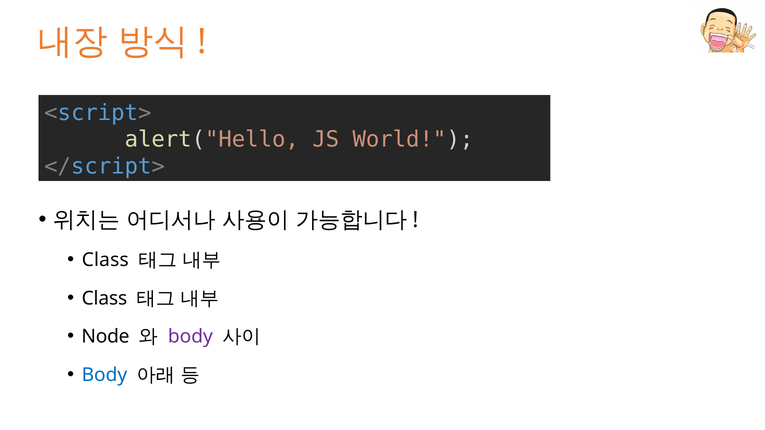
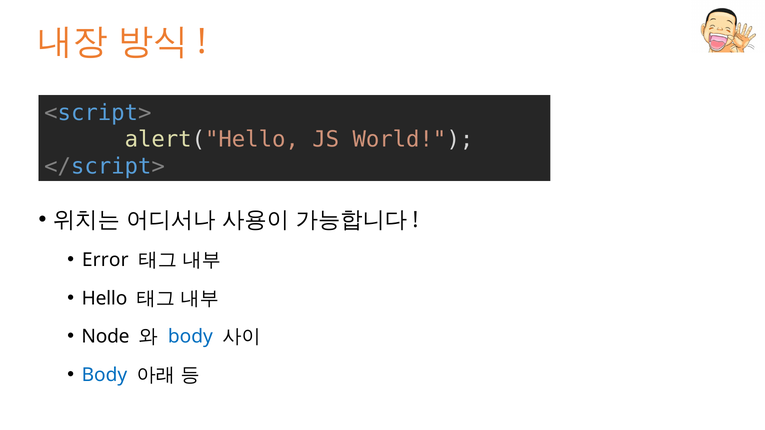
Class at (105, 260): Class -> Error
Class at (104, 299): Class -> Hello
body at (190, 337) colour: purple -> blue
